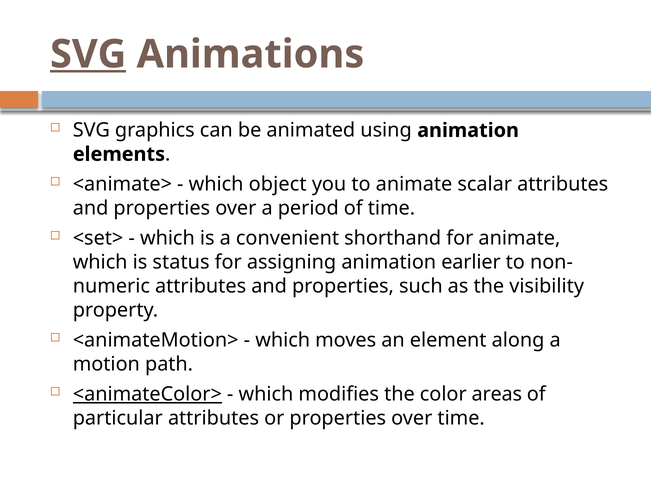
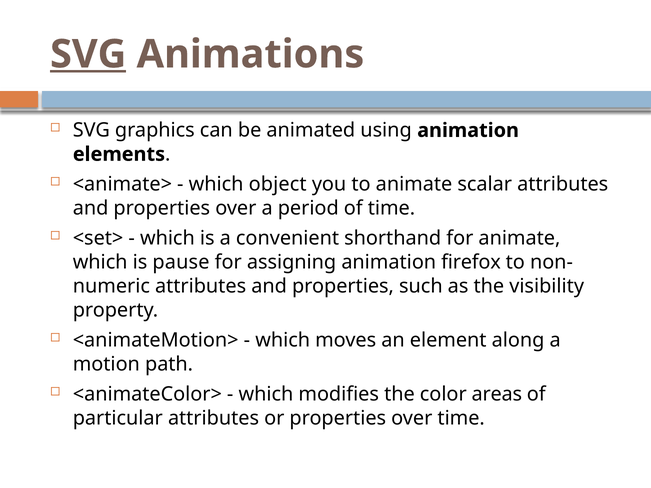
status: status -> pause
earlier: earlier -> firefox
<animateColor> underline: present -> none
